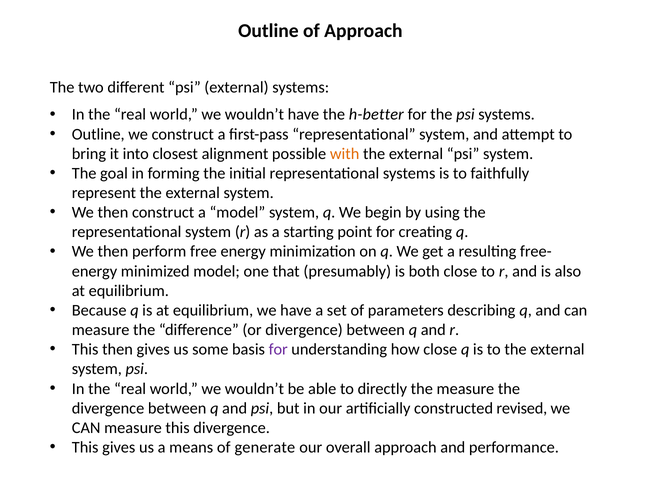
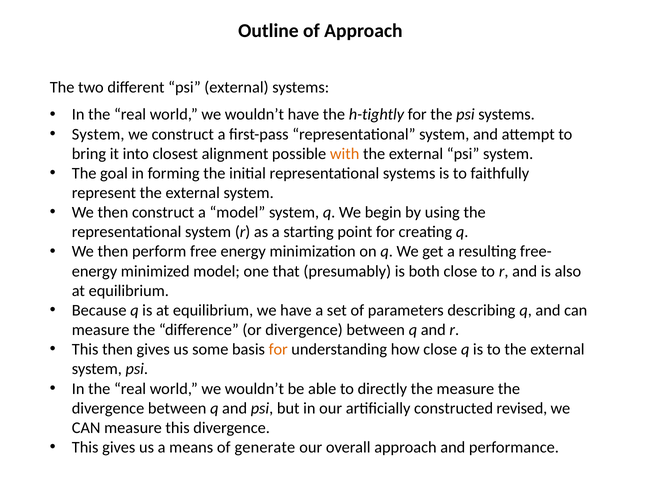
h-better: h-better -> h-tightly
Outline at (98, 134): Outline -> System
for at (278, 350) colour: purple -> orange
